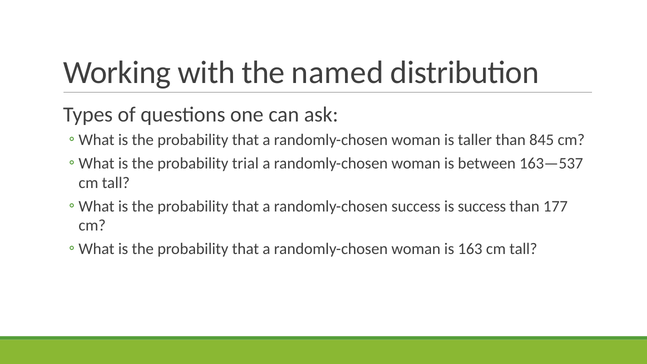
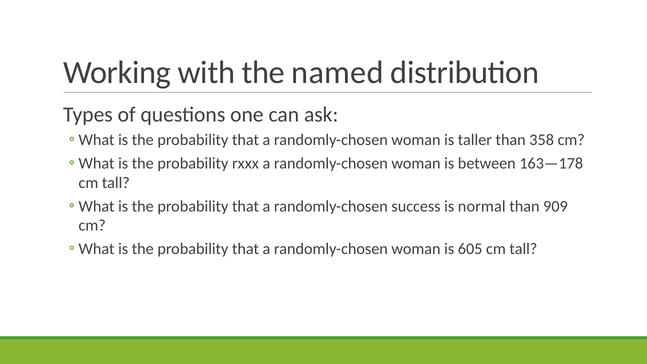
845: 845 -> 358
trial: trial -> rxxx
163—537: 163—537 -> 163—178
is success: success -> normal
177: 177 -> 909
163: 163 -> 605
